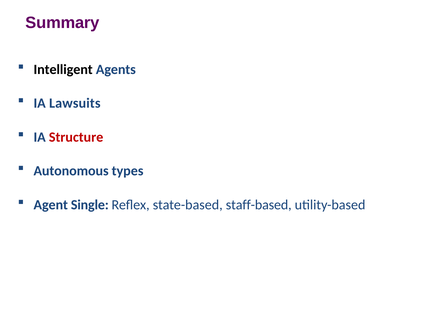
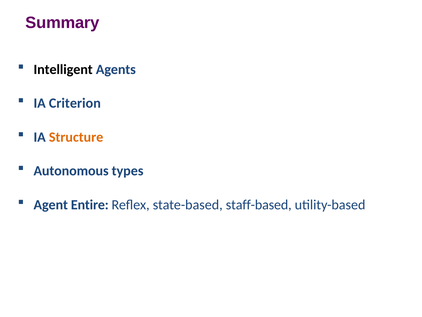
Lawsuits: Lawsuits -> Criterion
Structure colour: red -> orange
Single: Single -> Entire
